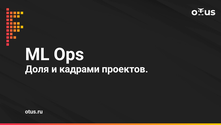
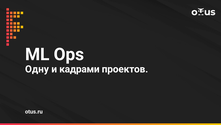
Доля: Доля -> Одну
